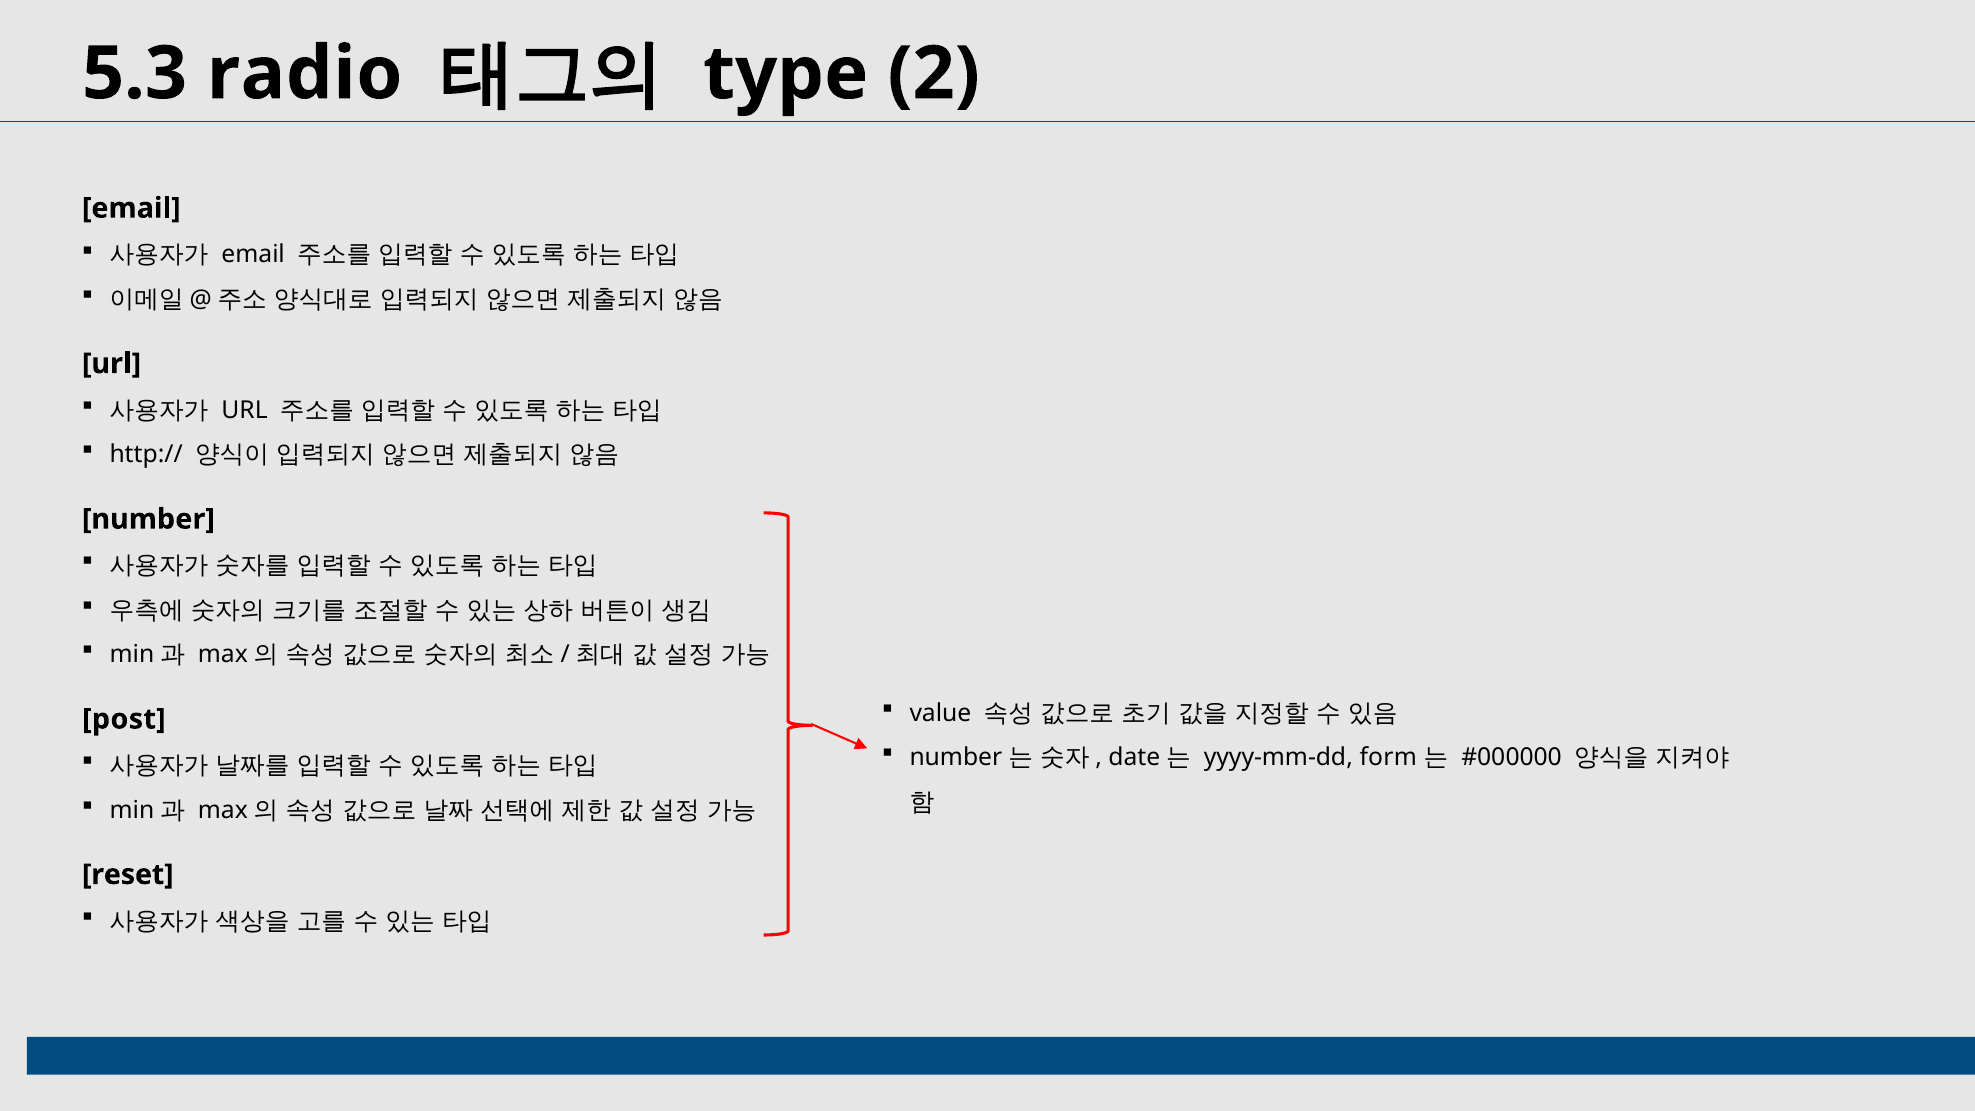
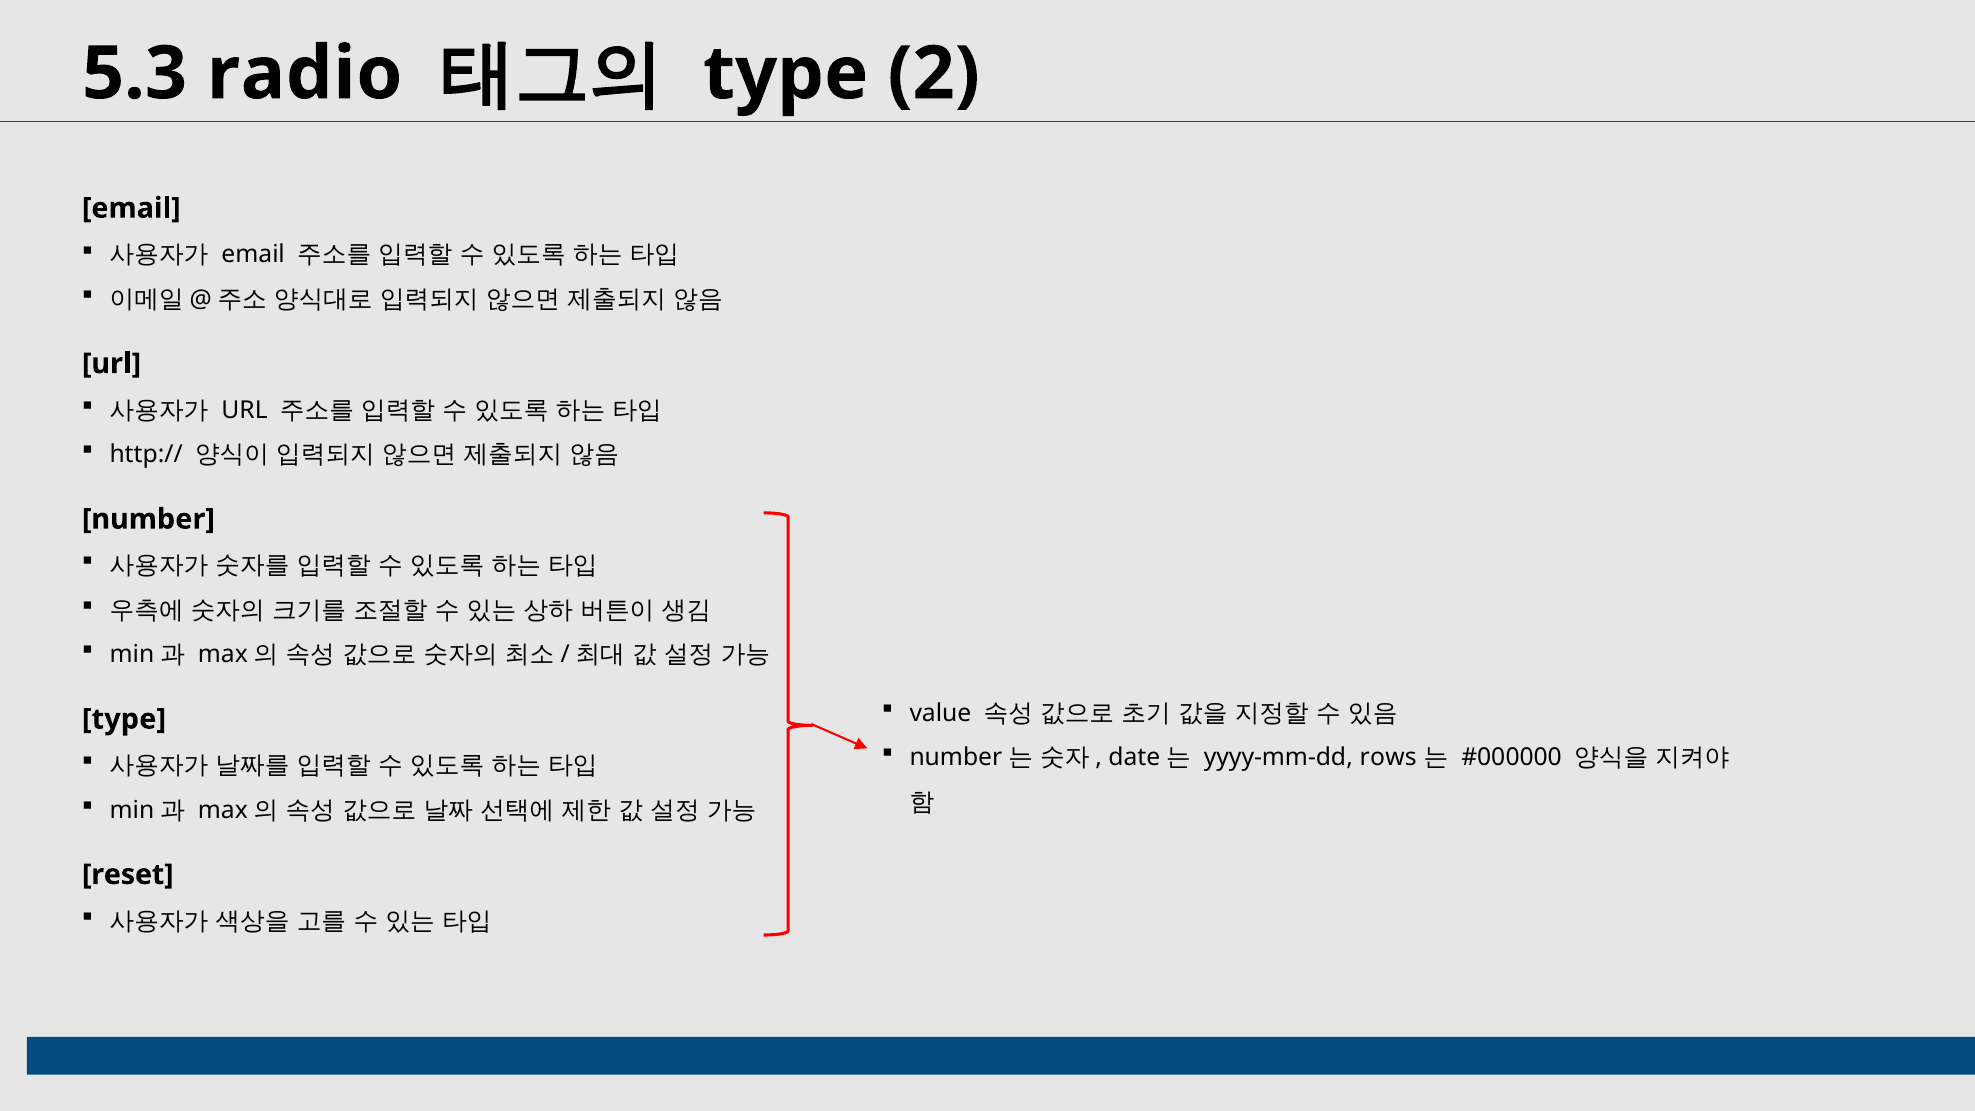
post at (124, 719): post -> type
form: form -> rows
